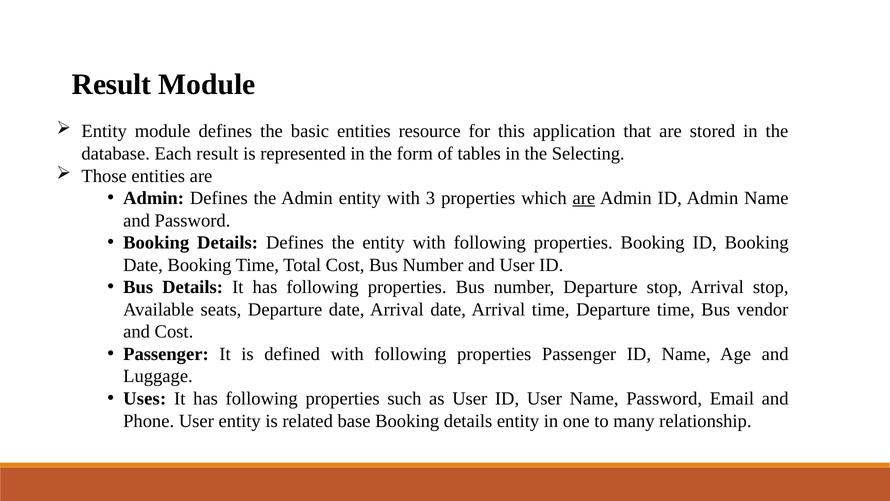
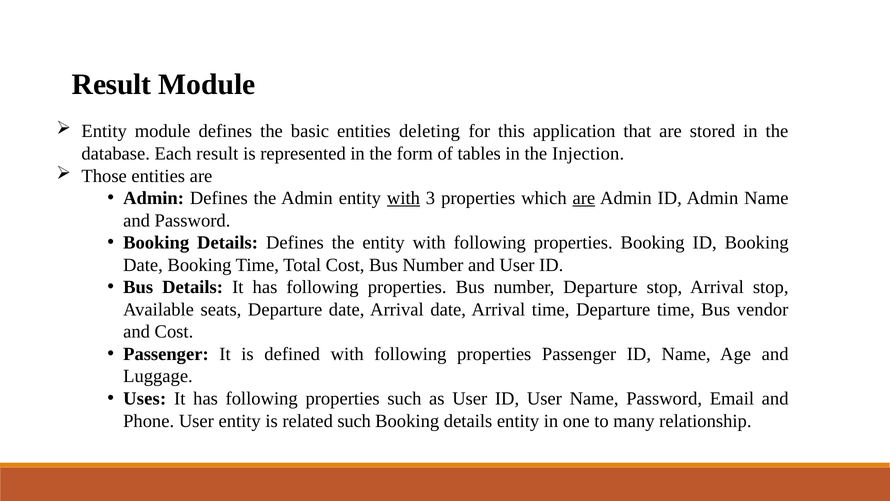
resource: resource -> deleting
Selecting: Selecting -> Injection
with at (403, 198) underline: none -> present
related base: base -> such
